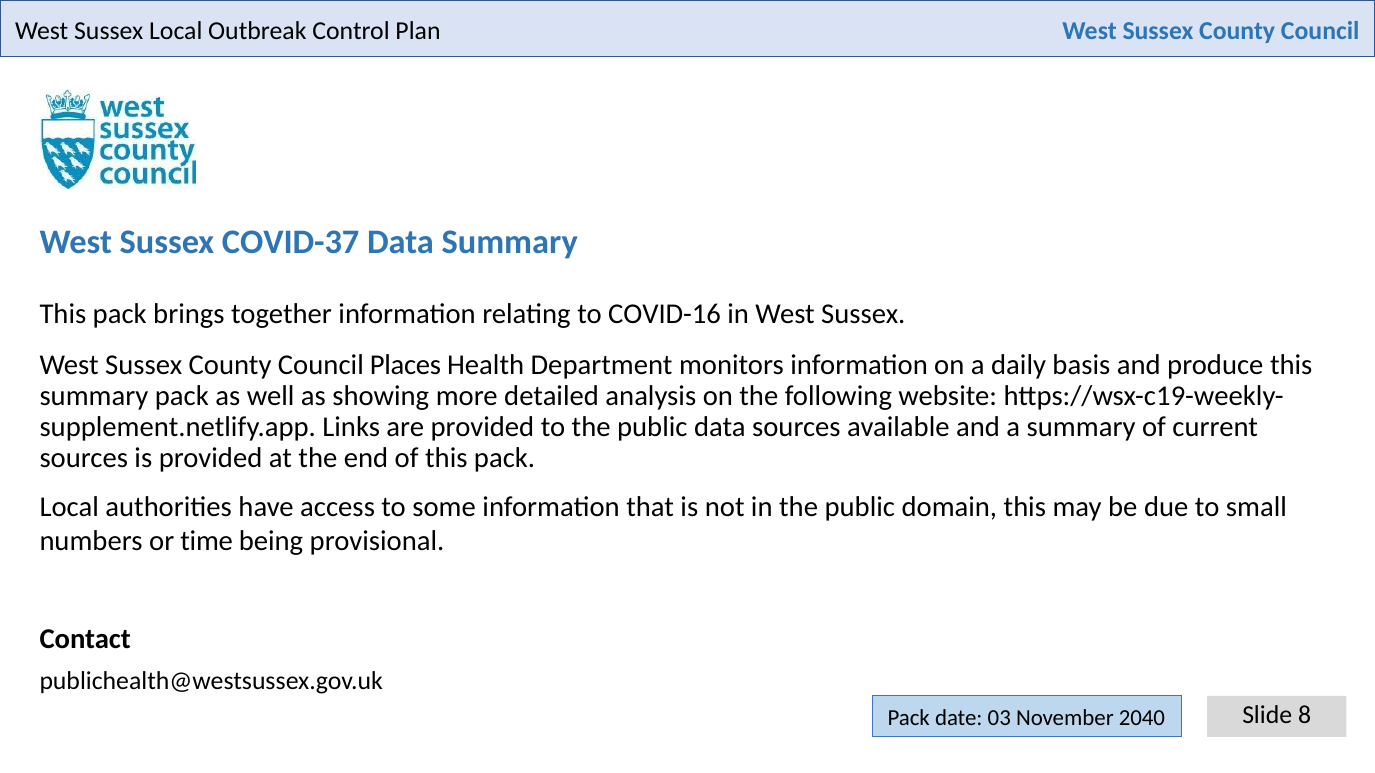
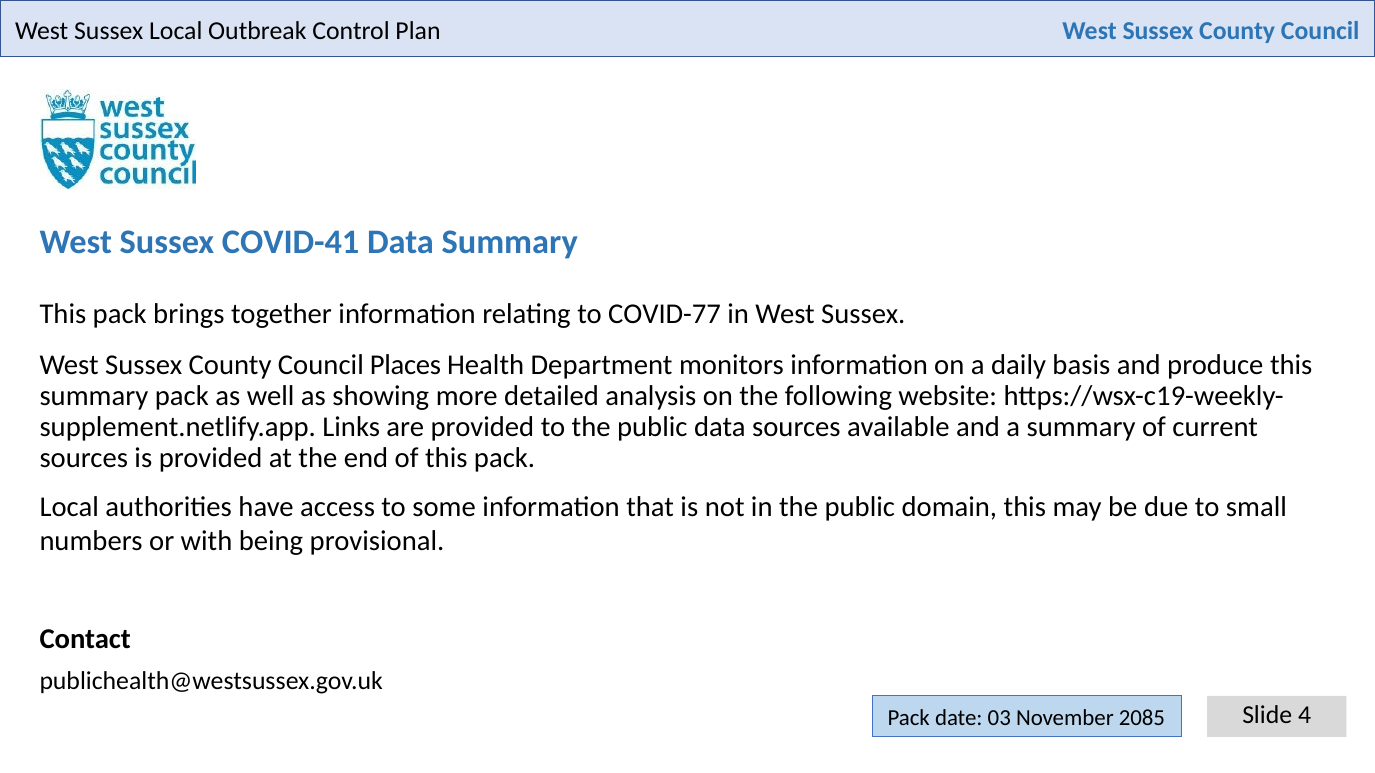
COVID-37: COVID-37 -> COVID-41
COVID-16: COVID-16 -> COVID-77
time: time -> with
8: 8 -> 4
2040: 2040 -> 2085
